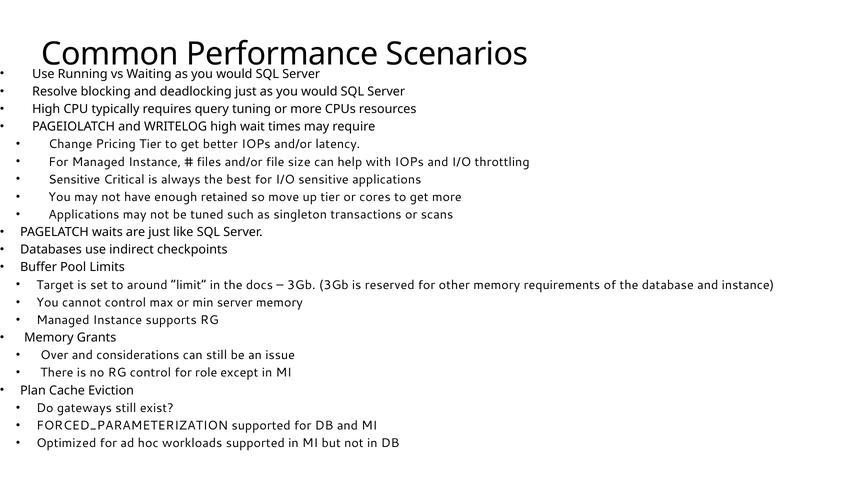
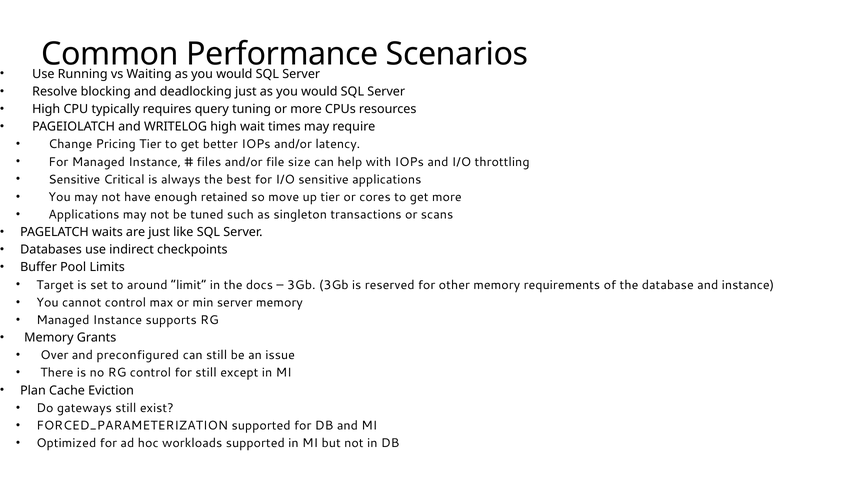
considerations: considerations -> preconfigured
for role: role -> still
